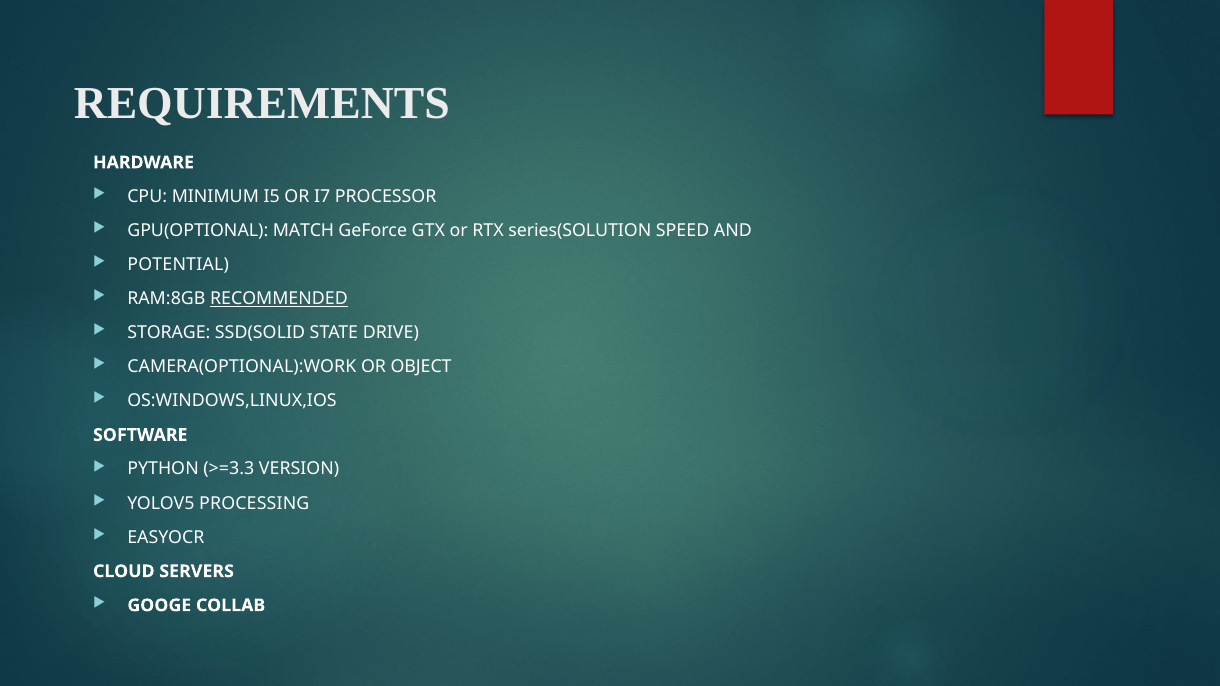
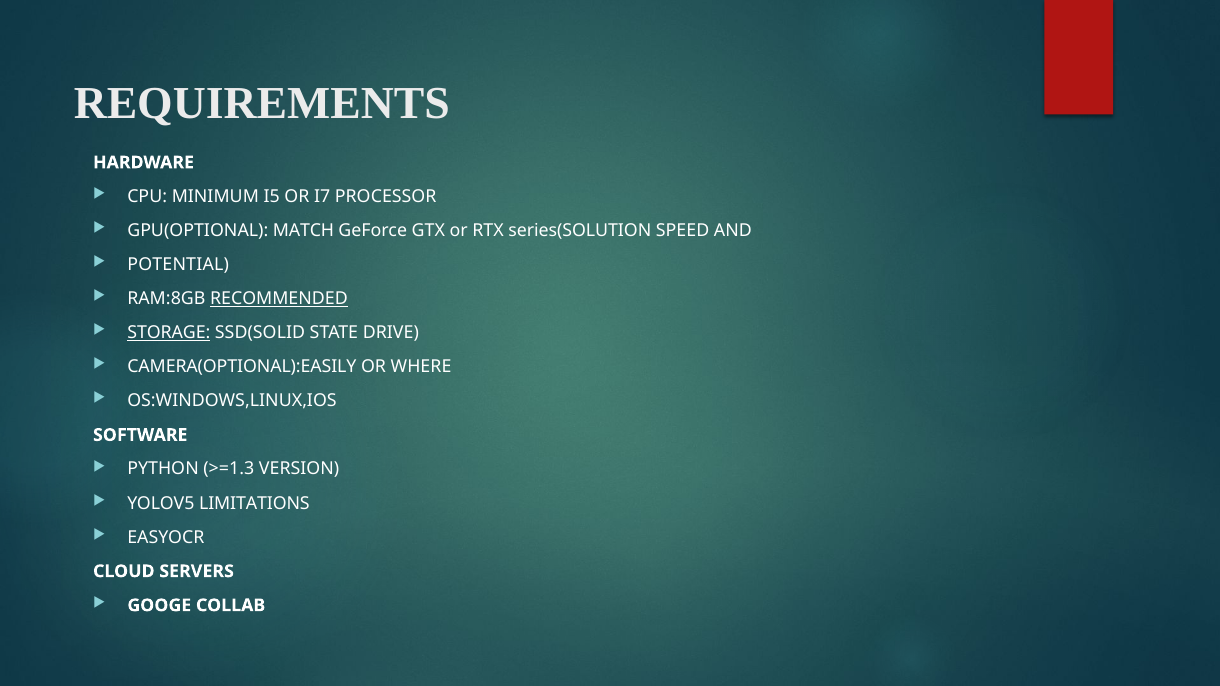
STORAGE underline: none -> present
CAMERA(OPTIONAL):WORK: CAMERA(OPTIONAL):WORK -> CAMERA(OPTIONAL):EASILY
OBJECT: OBJECT -> WHERE
>=3.3: >=3.3 -> >=1.3
PROCESSING: PROCESSING -> LIMITATIONS
